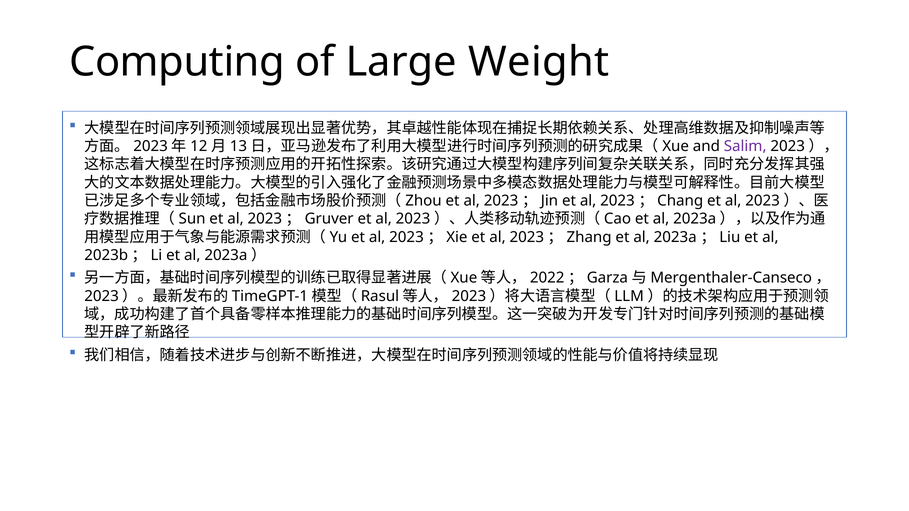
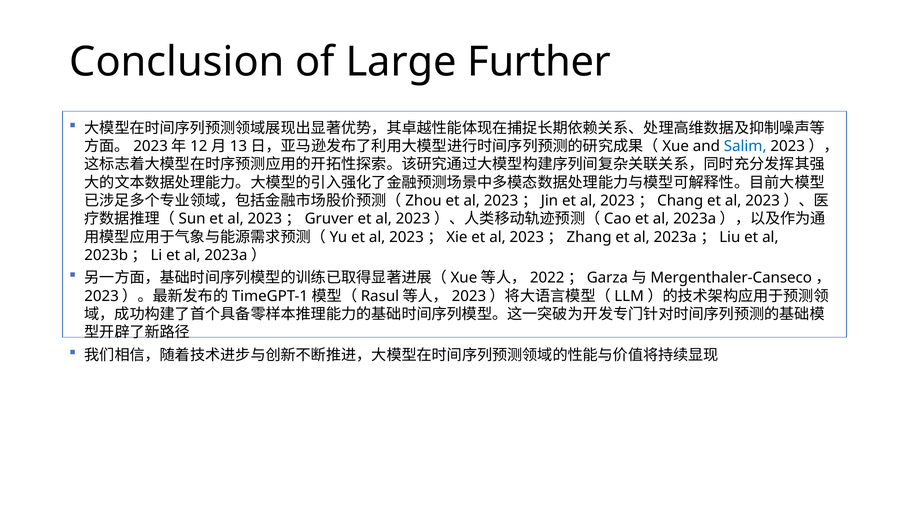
Computing: Computing -> Conclusion
Weight: Weight -> Further
Salim colour: purple -> blue
